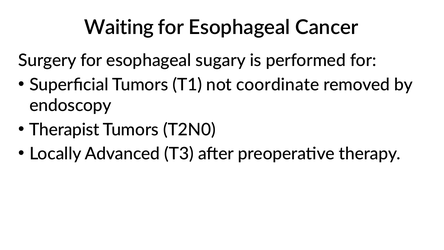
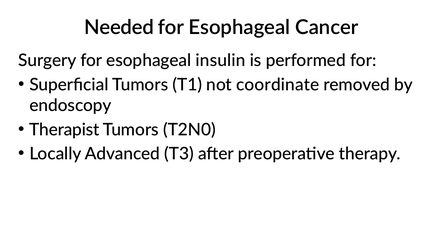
Waiting: Waiting -> Needed
sugary: sugary -> insulin
